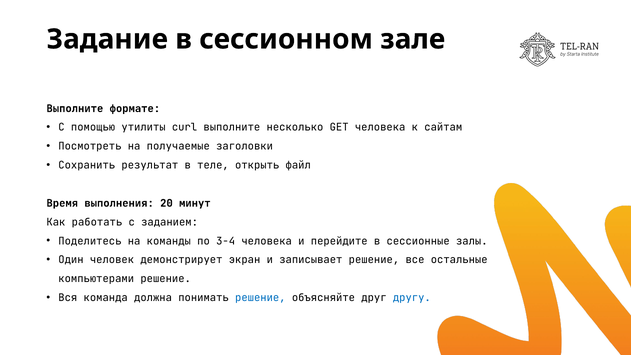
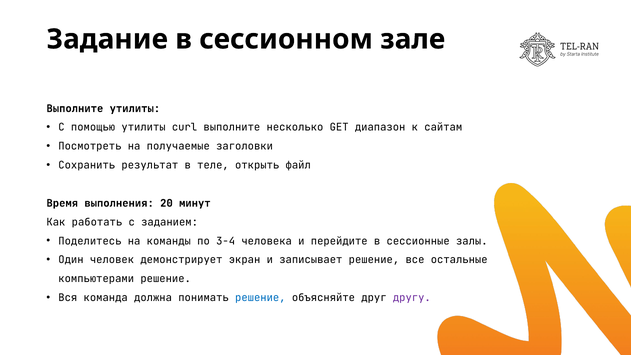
Выполните формате: формате -> утилиты
GET человека: человека -> диапазон
другу colour: blue -> purple
